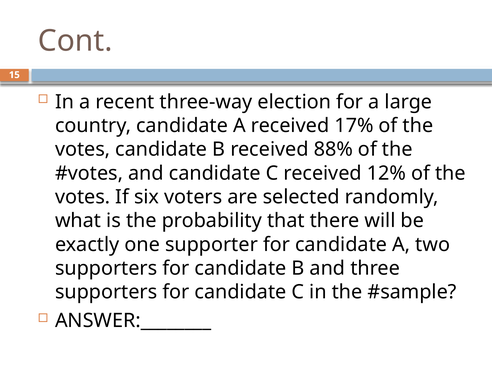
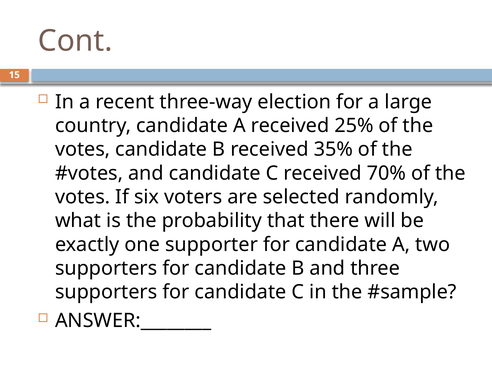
17%: 17% -> 25%
88%: 88% -> 35%
12%: 12% -> 70%
